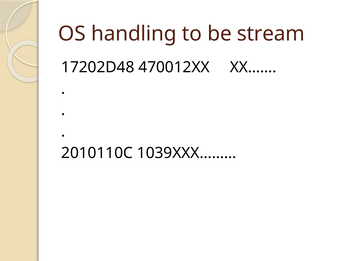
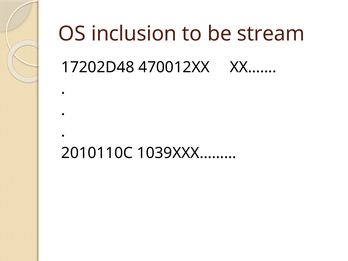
handling: handling -> inclusion
